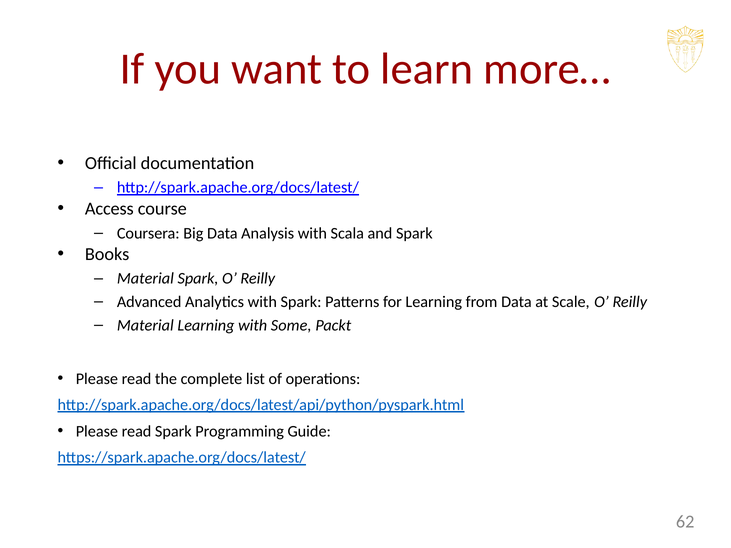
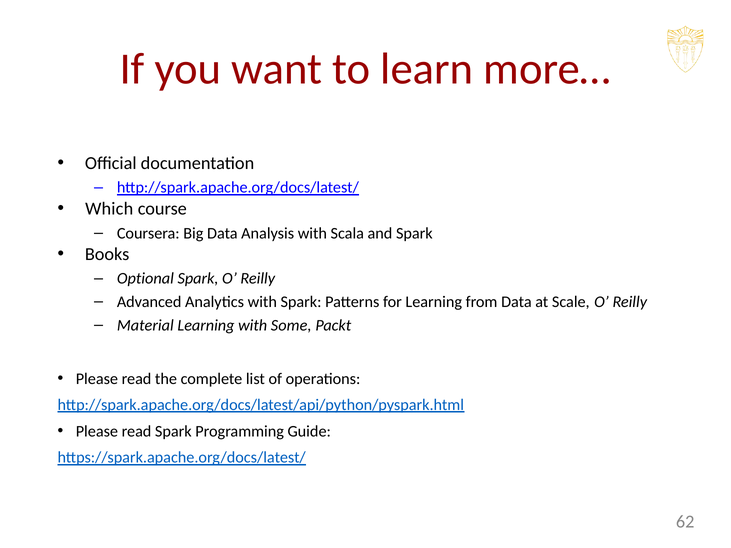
Access: Access -> Which
Material at (145, 279): Material -> Optional
